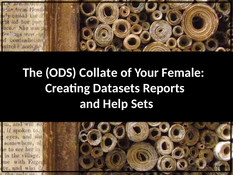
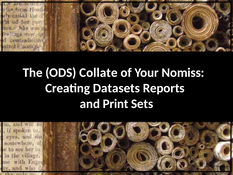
Female: Female -> Nomiss
Help: Help -> Print
